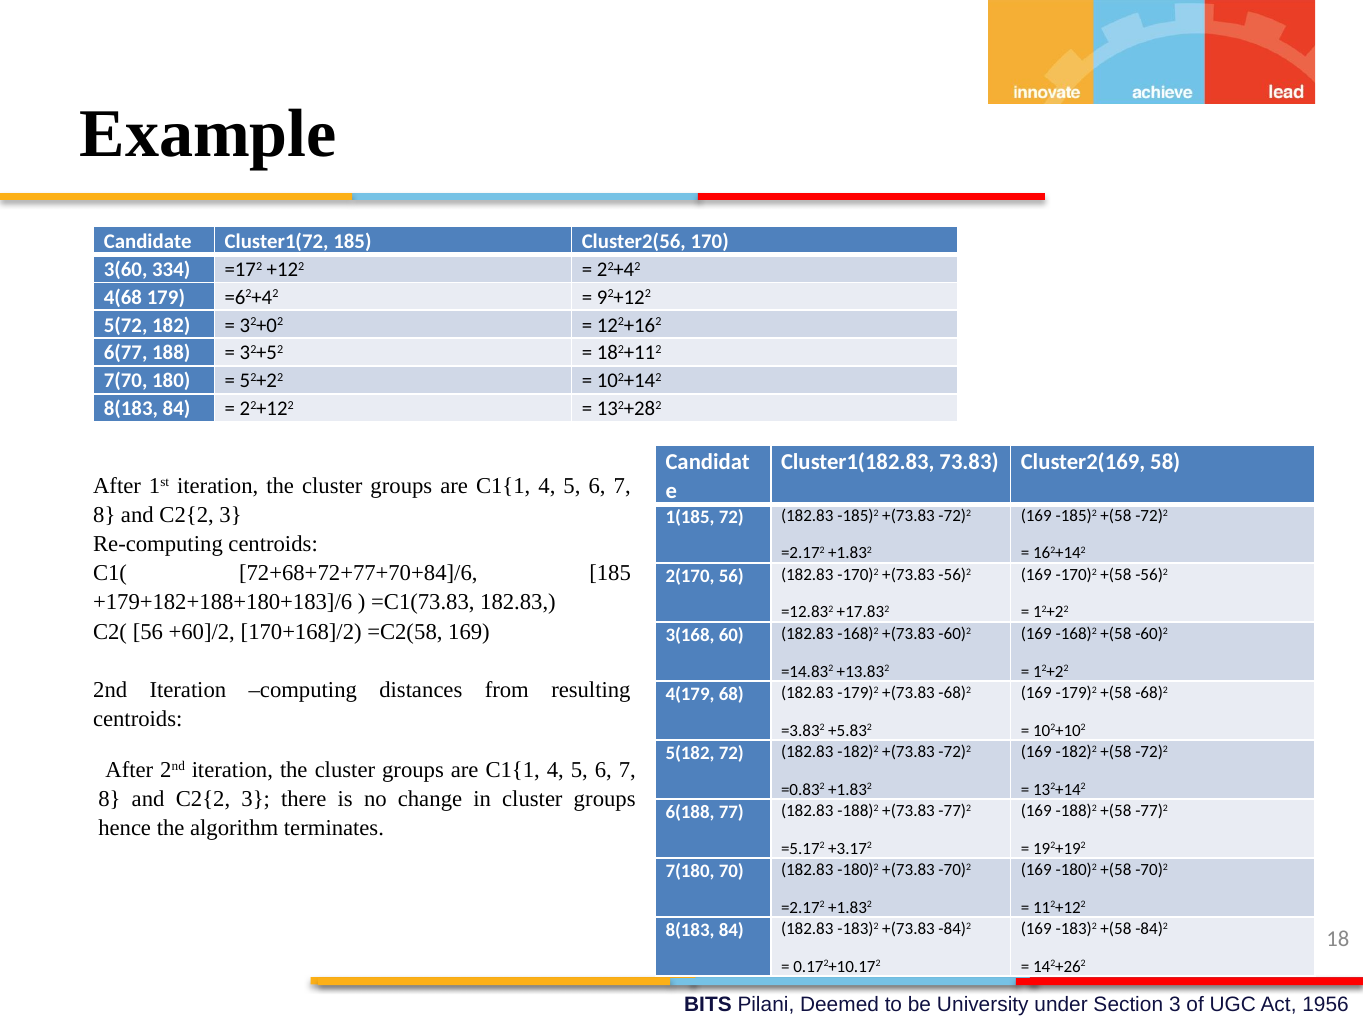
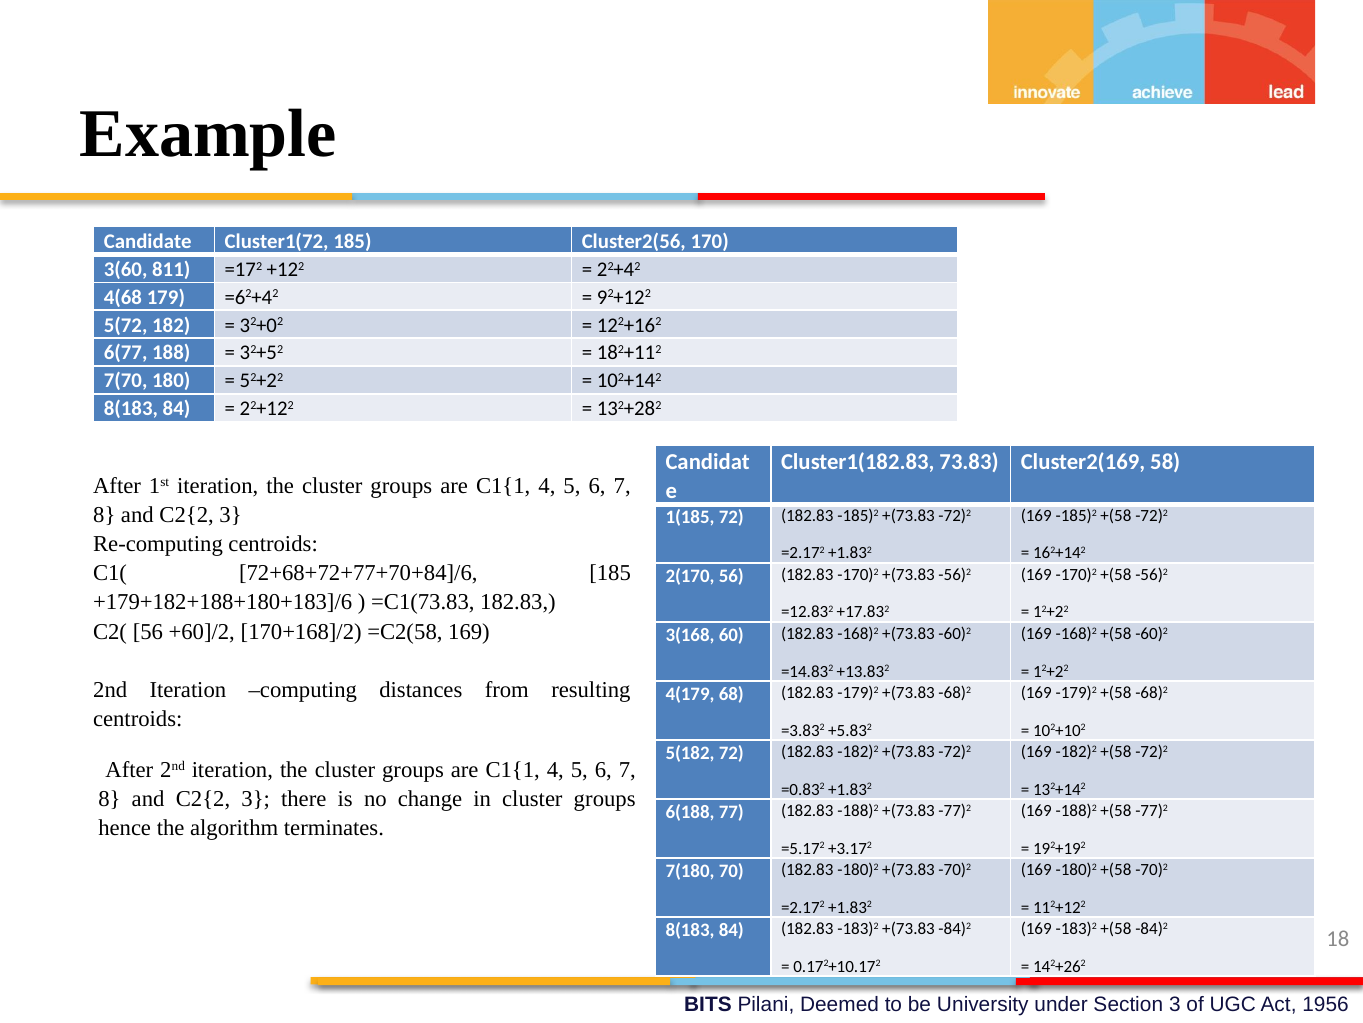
334: 334 -> 811
